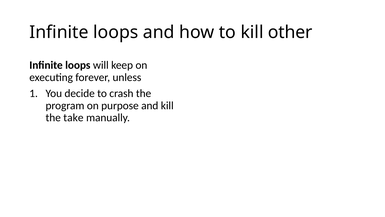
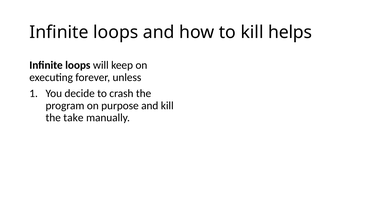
other: other -> helps
